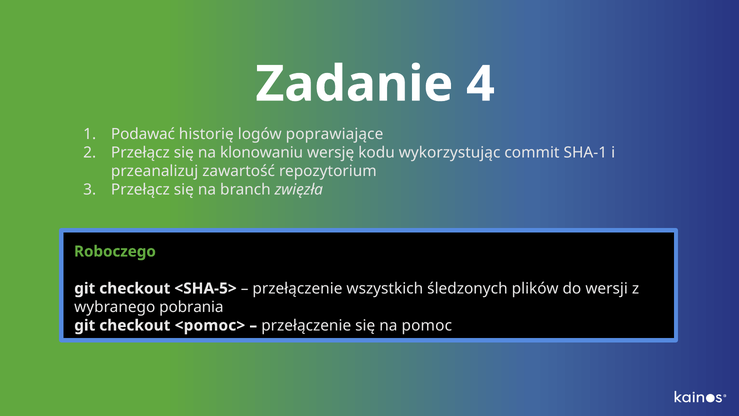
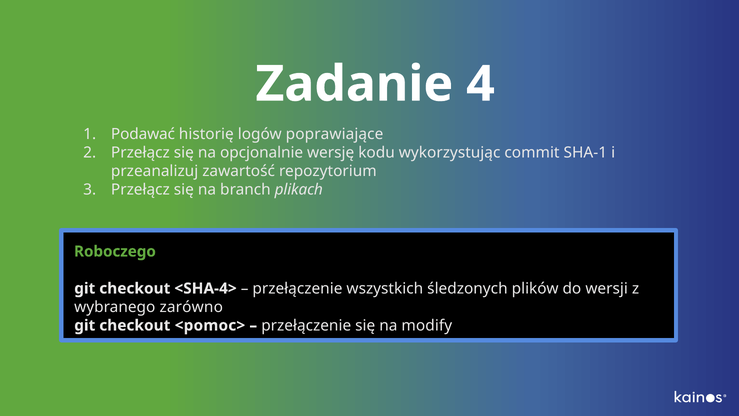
klonowaniu: klonowaniu -> opcjonalnie
zwięzła: zwięzła -> plikach
<SHA-5>: <SHA-5> -> <SHA-4>
pobrania: pobrania -> zarówno
pomoc: pomoc -> modify
